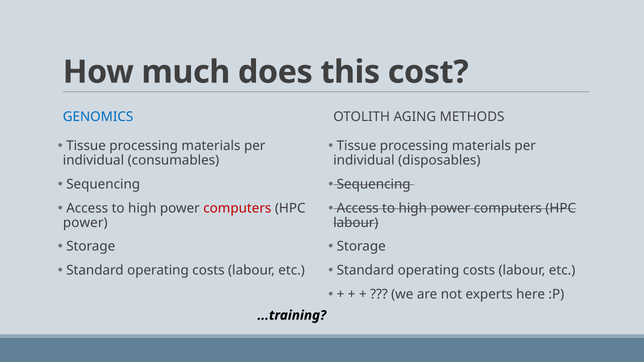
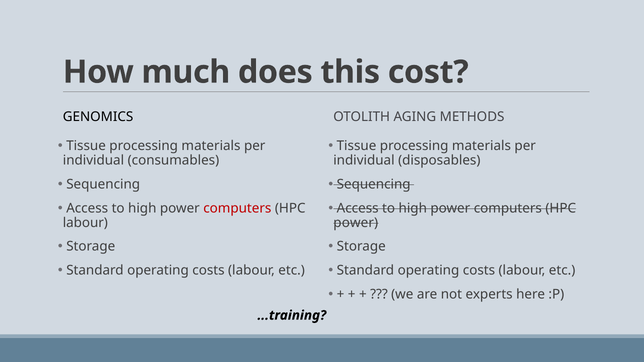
GENOMICS colour: blue -> black
power at (85, 223): power -> labour
labour at (356, 223): labour -> power
